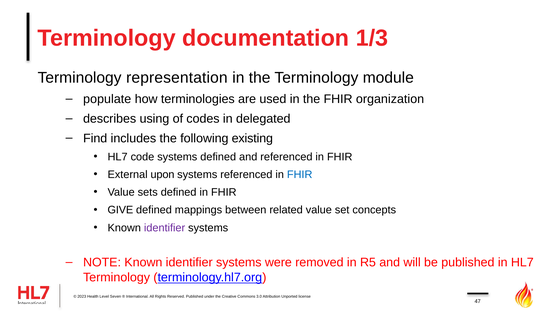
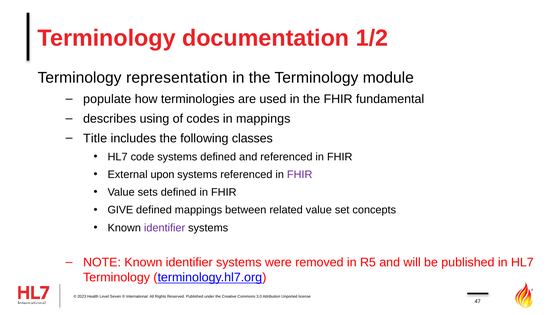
1/3: 1/3 -> 1/2
organization: organization -> fundamental
in delegated: delegated -> mappings
Find: Find -> Title
existing: existing -> classes
FHIR at (300, 175) colour: blue -> purple
